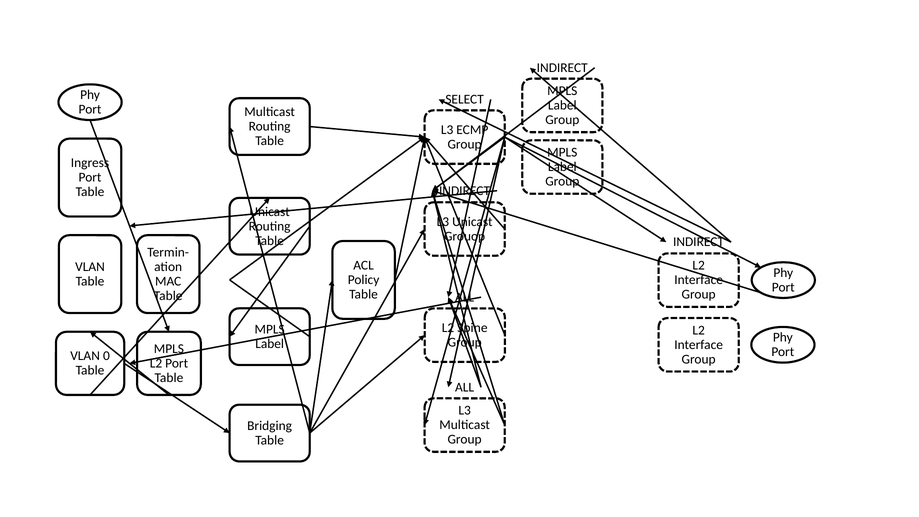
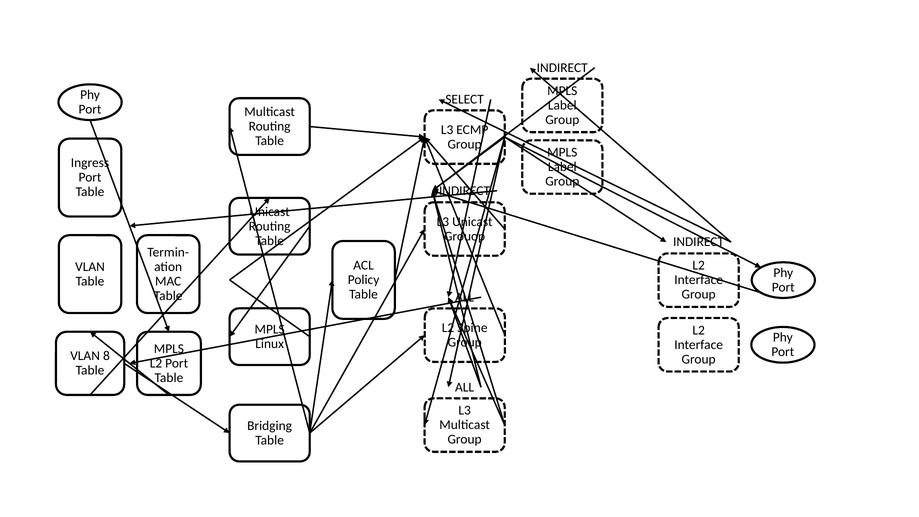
Label at (270, 344): Label -> Linux
0: 0 -> 8
